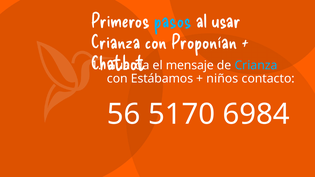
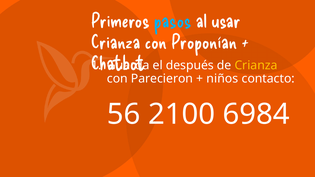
mensaje: mensaje -> después
Crianza at (256, 65) colour: light blue -> yellow
Estábamos: Estábamos -> Parecieron
5170: 5170 -> 2100
